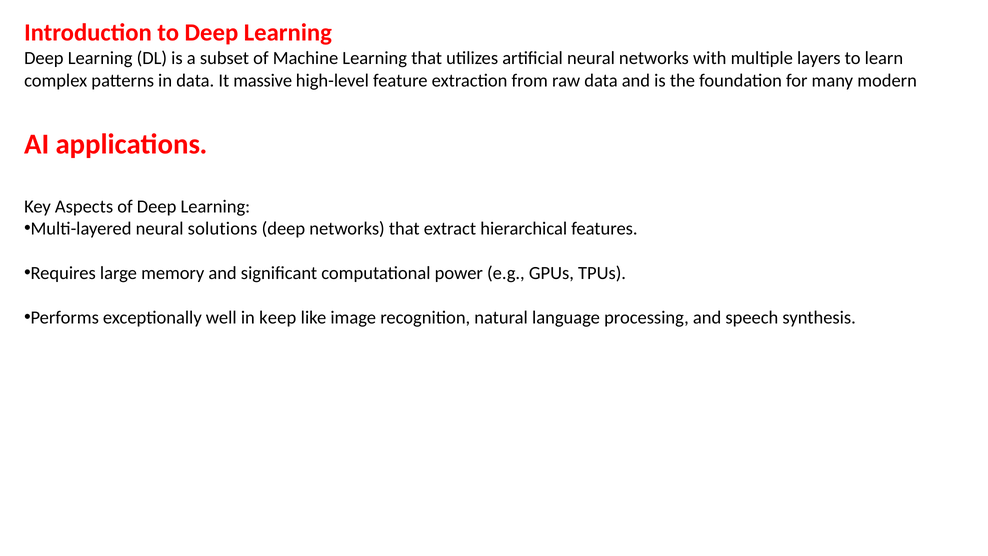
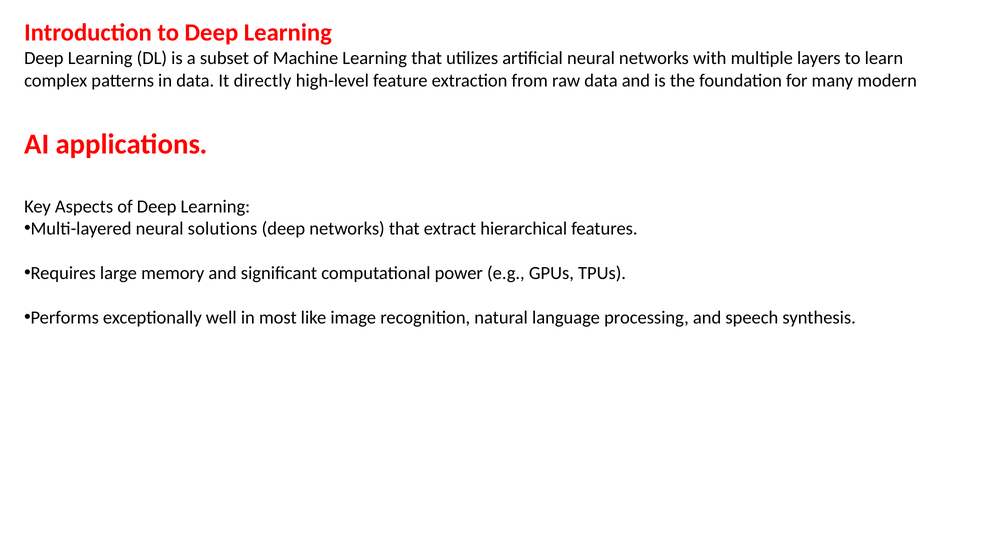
massive: massive -> directly
keep: keep -> most
